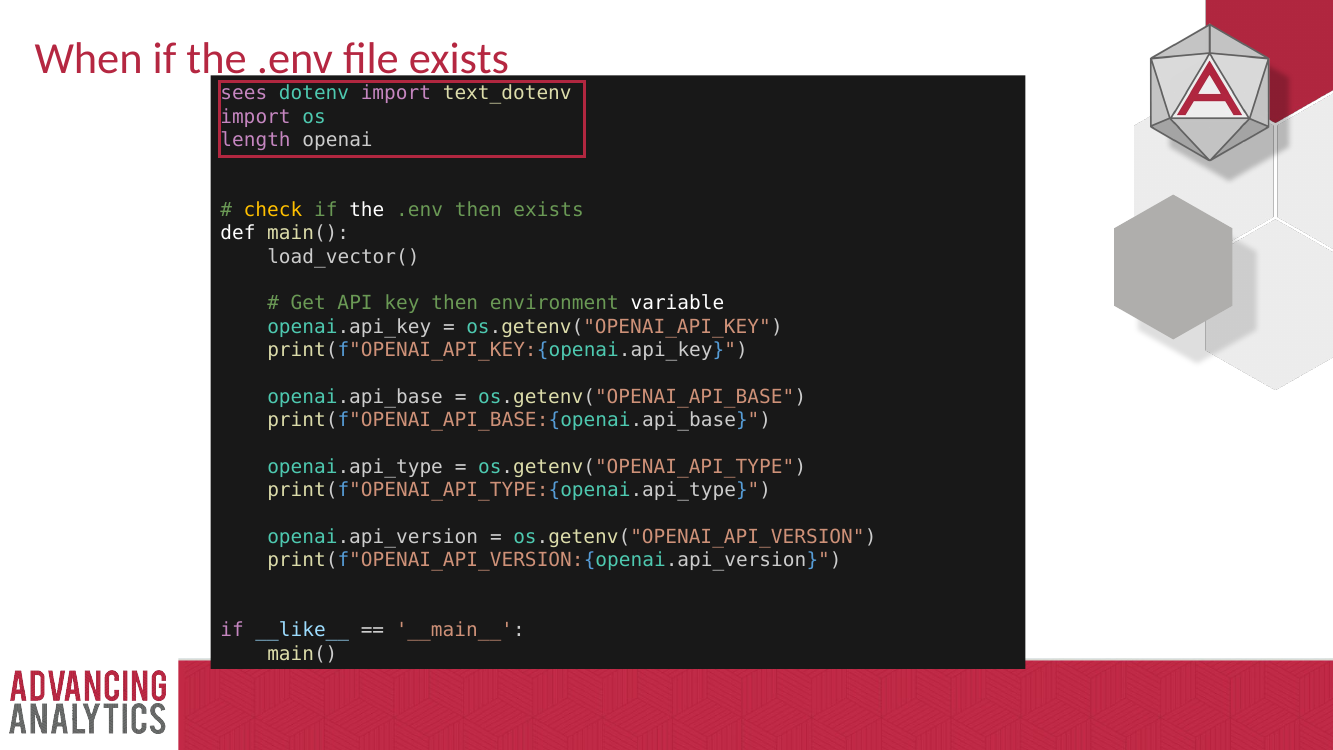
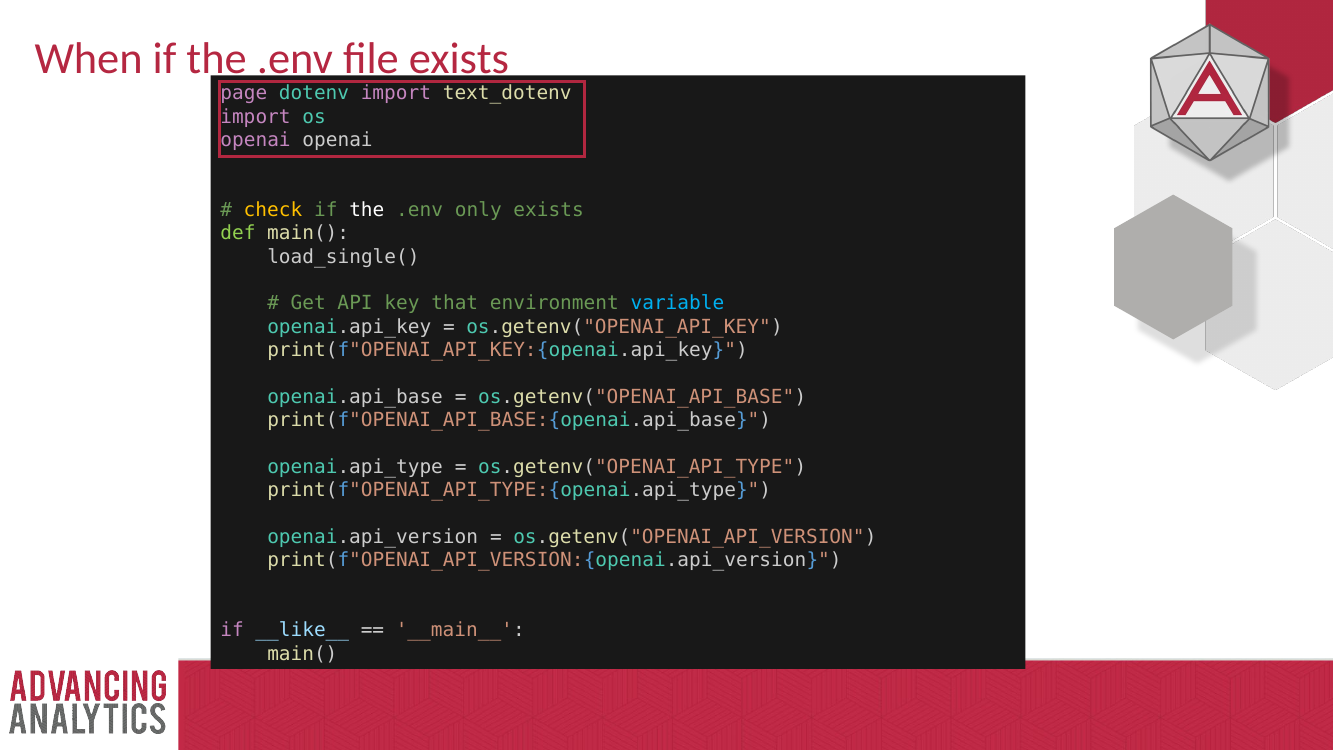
sees: sees -> page
length at (256, 140): length -> openai
.env then: then -> only
def colour: white -> light green
load_vector(: load_vector( -> load_single(
key then: then -> that
variable colour: white -> light blue
